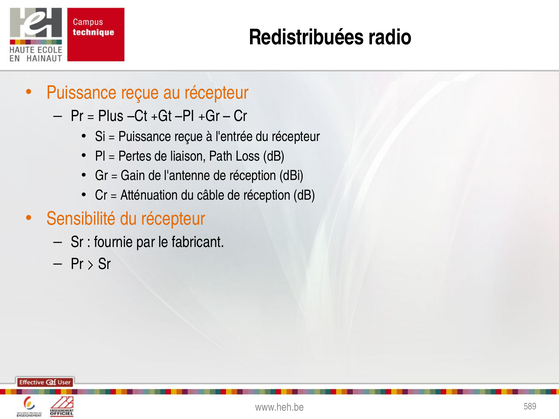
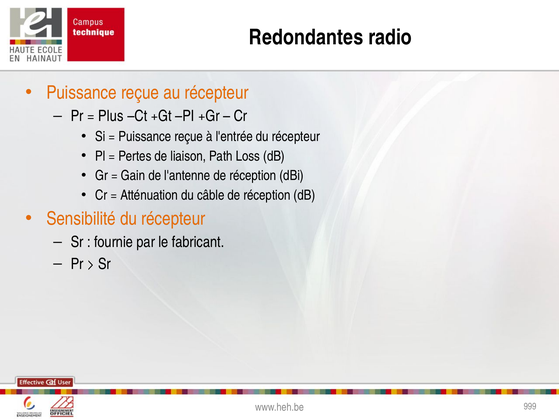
Redistribuées: Redistribuées -> Redondantes
589: 589 -> 999
